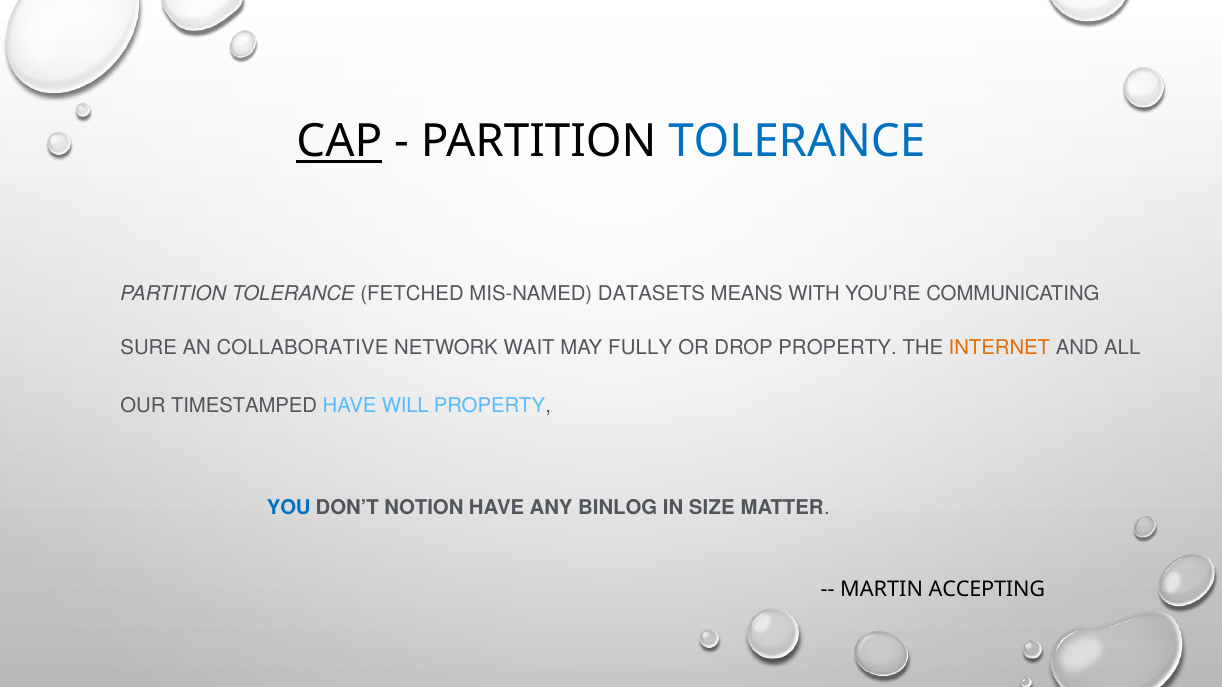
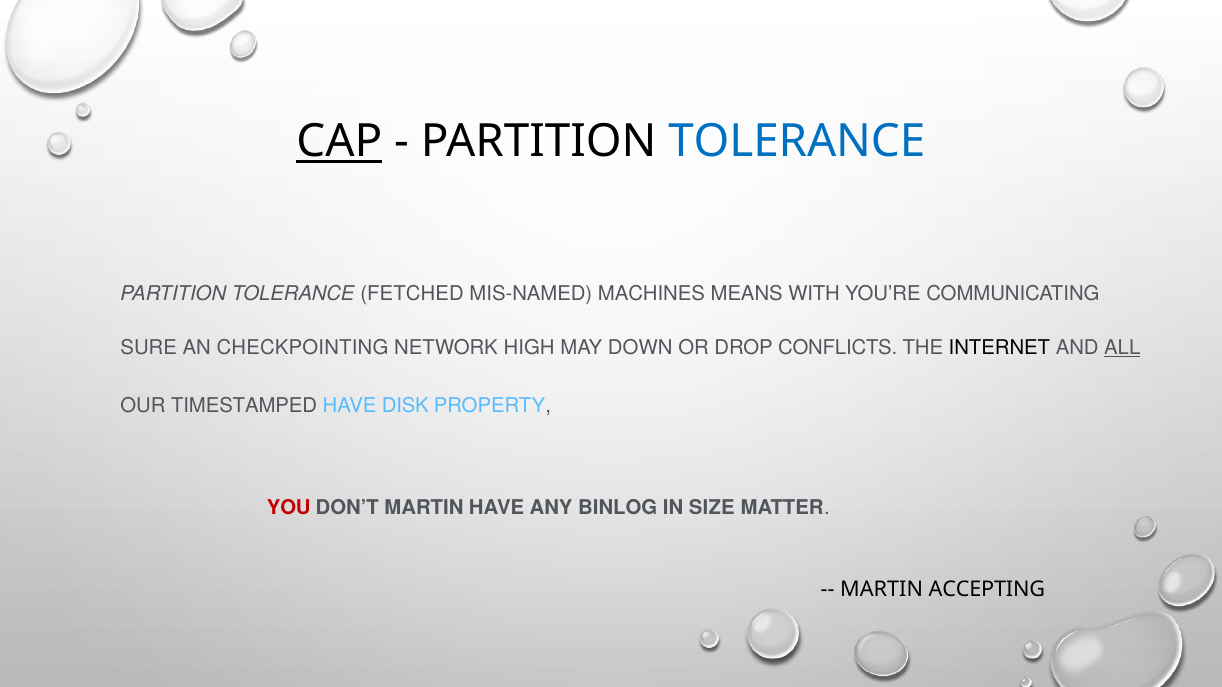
DATASETS: DATASETS -> MACHINES
COLLABORATIVE: COLLABORATIVE -> CHECKPOINTING
WAIT: WAIT -> HIGH
FULLY: FULLY -> DOWN
DROP PROPERTY: PROPERTY -> CONFLICTS
INTERNET colour: orange -> black
ALL underline: none -> present
WILL: WILL -> DISK
YOU colour: blue -> red
DON’T NOTION: NOTION -> MARTIN
